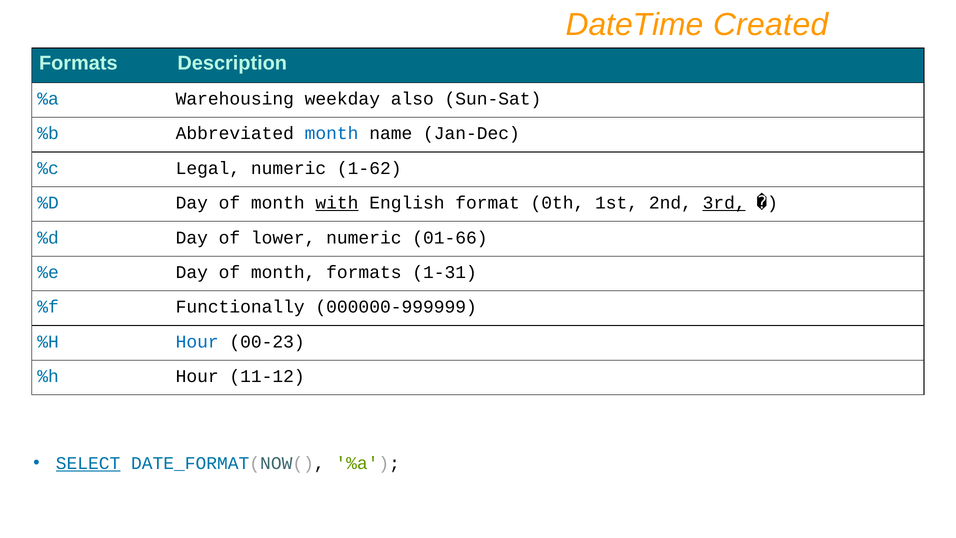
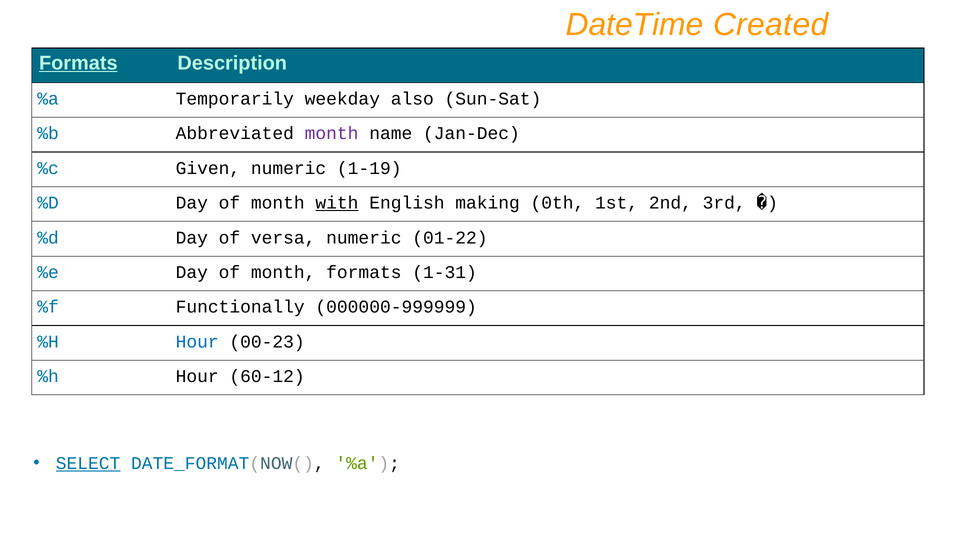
Formats at (78, 63) underline: none -> present
Warehousing: Warehousing -> Temporarily
month at (332, 134) colour: blue -> purple
Legal: Legal -> Given
1-62: 1-62 -> 1-19
format: format -> making
3rd underline: present -> none
lower: lower -> versa
01-66: 01-66 -> 01-22
11-12: 11-12 -> 60-12
